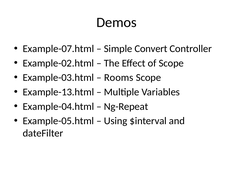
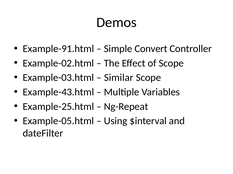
Example-07.html: Example-07.html -> Example-91.html
Rooms: Rooms -> Similar
Example-13.html: Example-13.html -> Example-43.html
Example-04.html: Example-04.html -> Example-25.html
